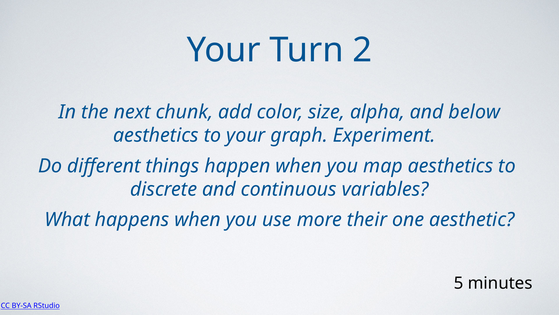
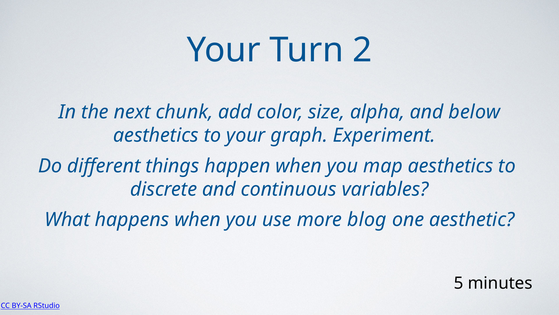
their: their -> blog
